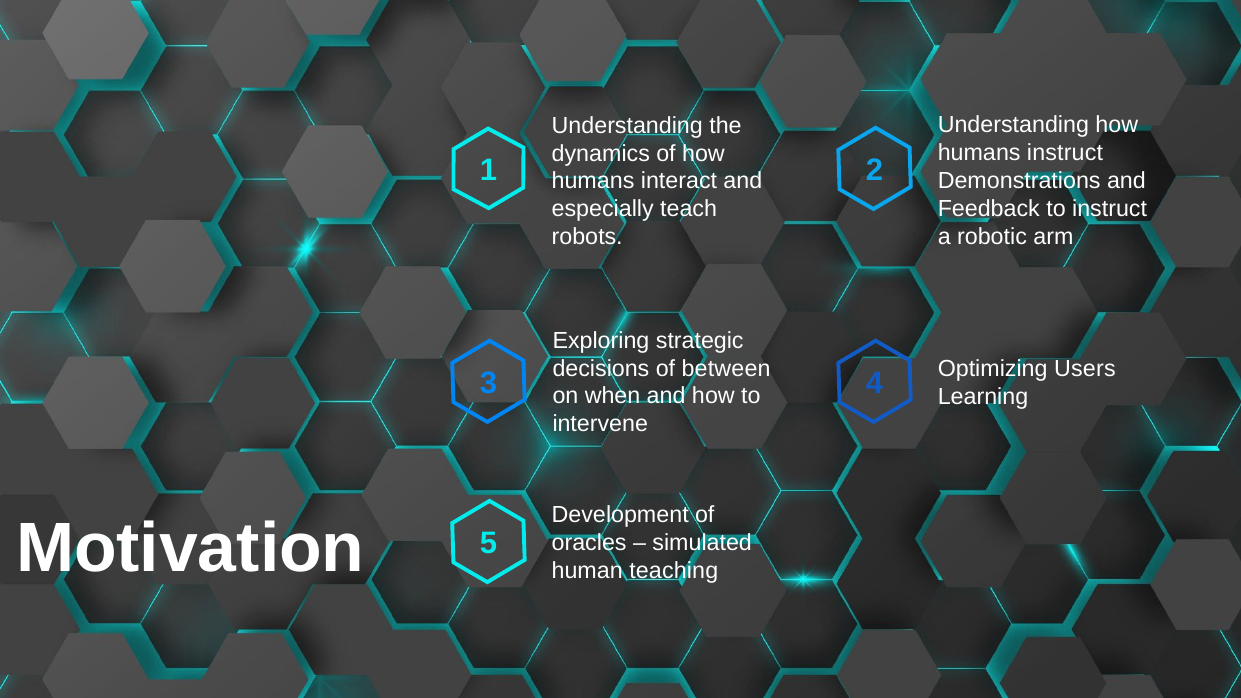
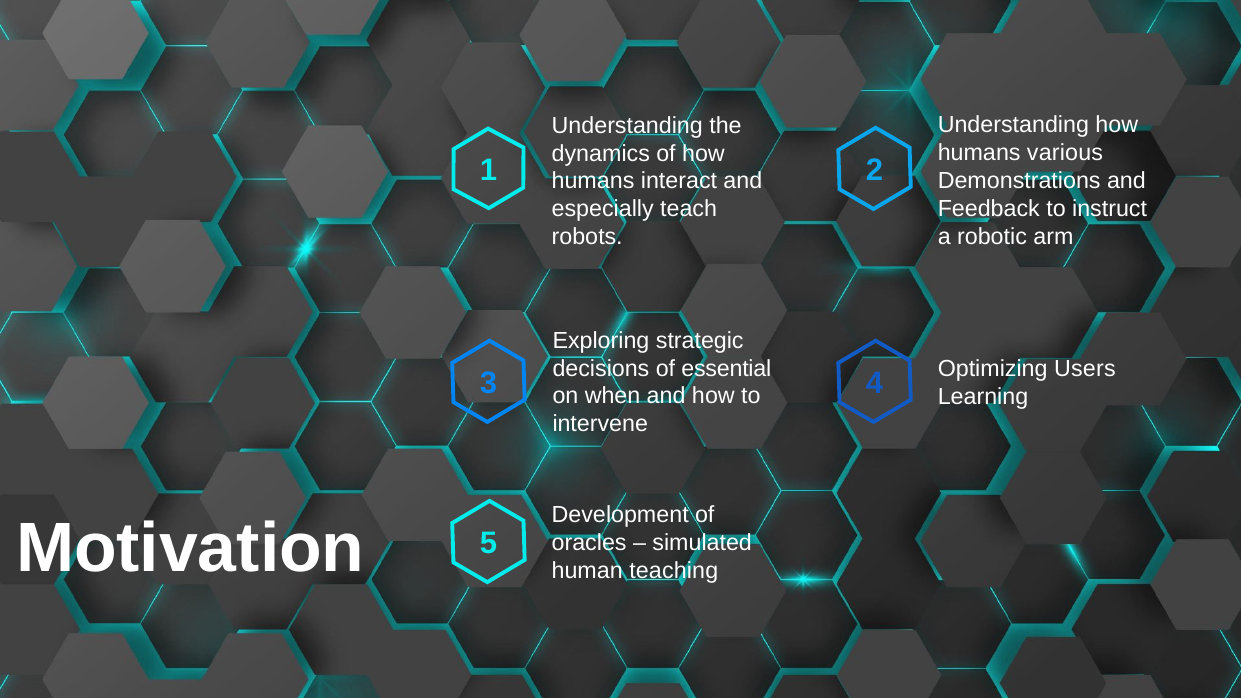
humans instruct: instruct -> various
between: between -> essential
